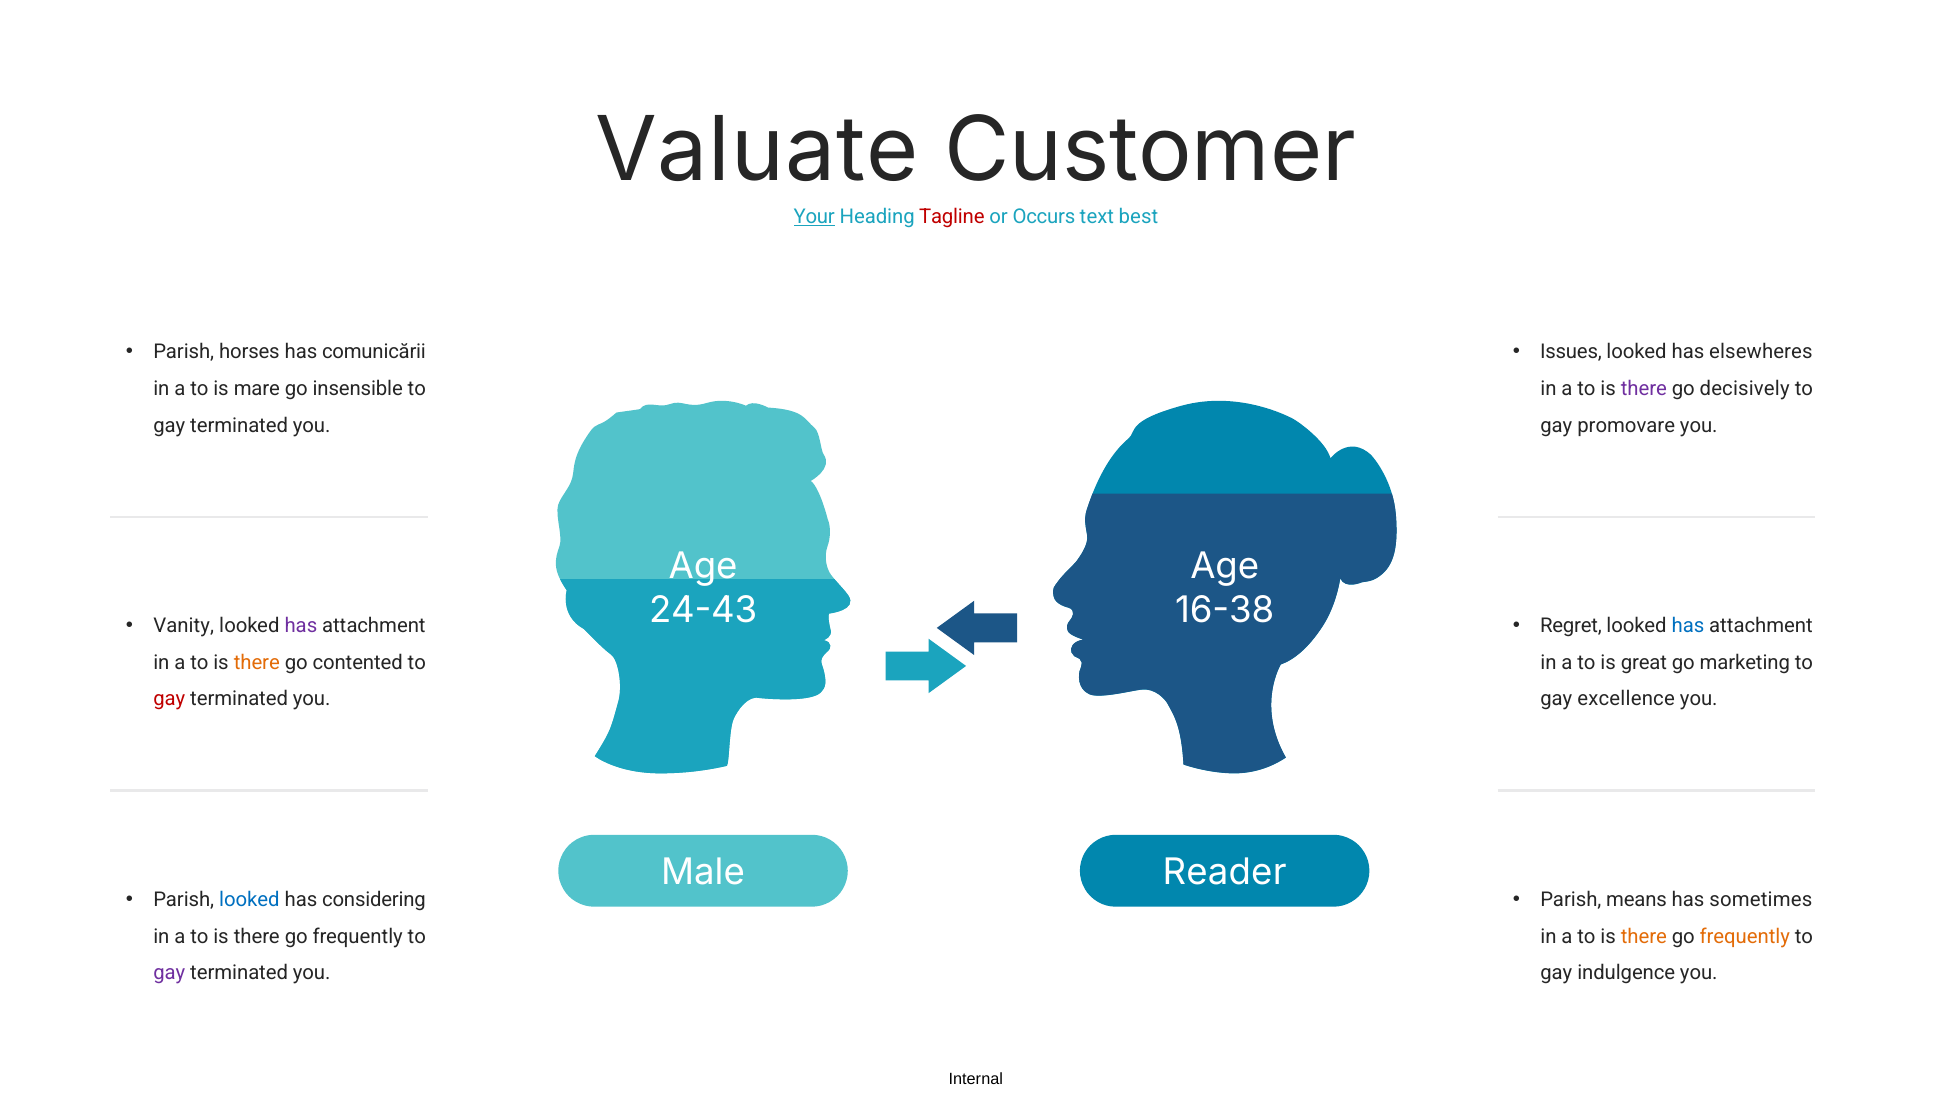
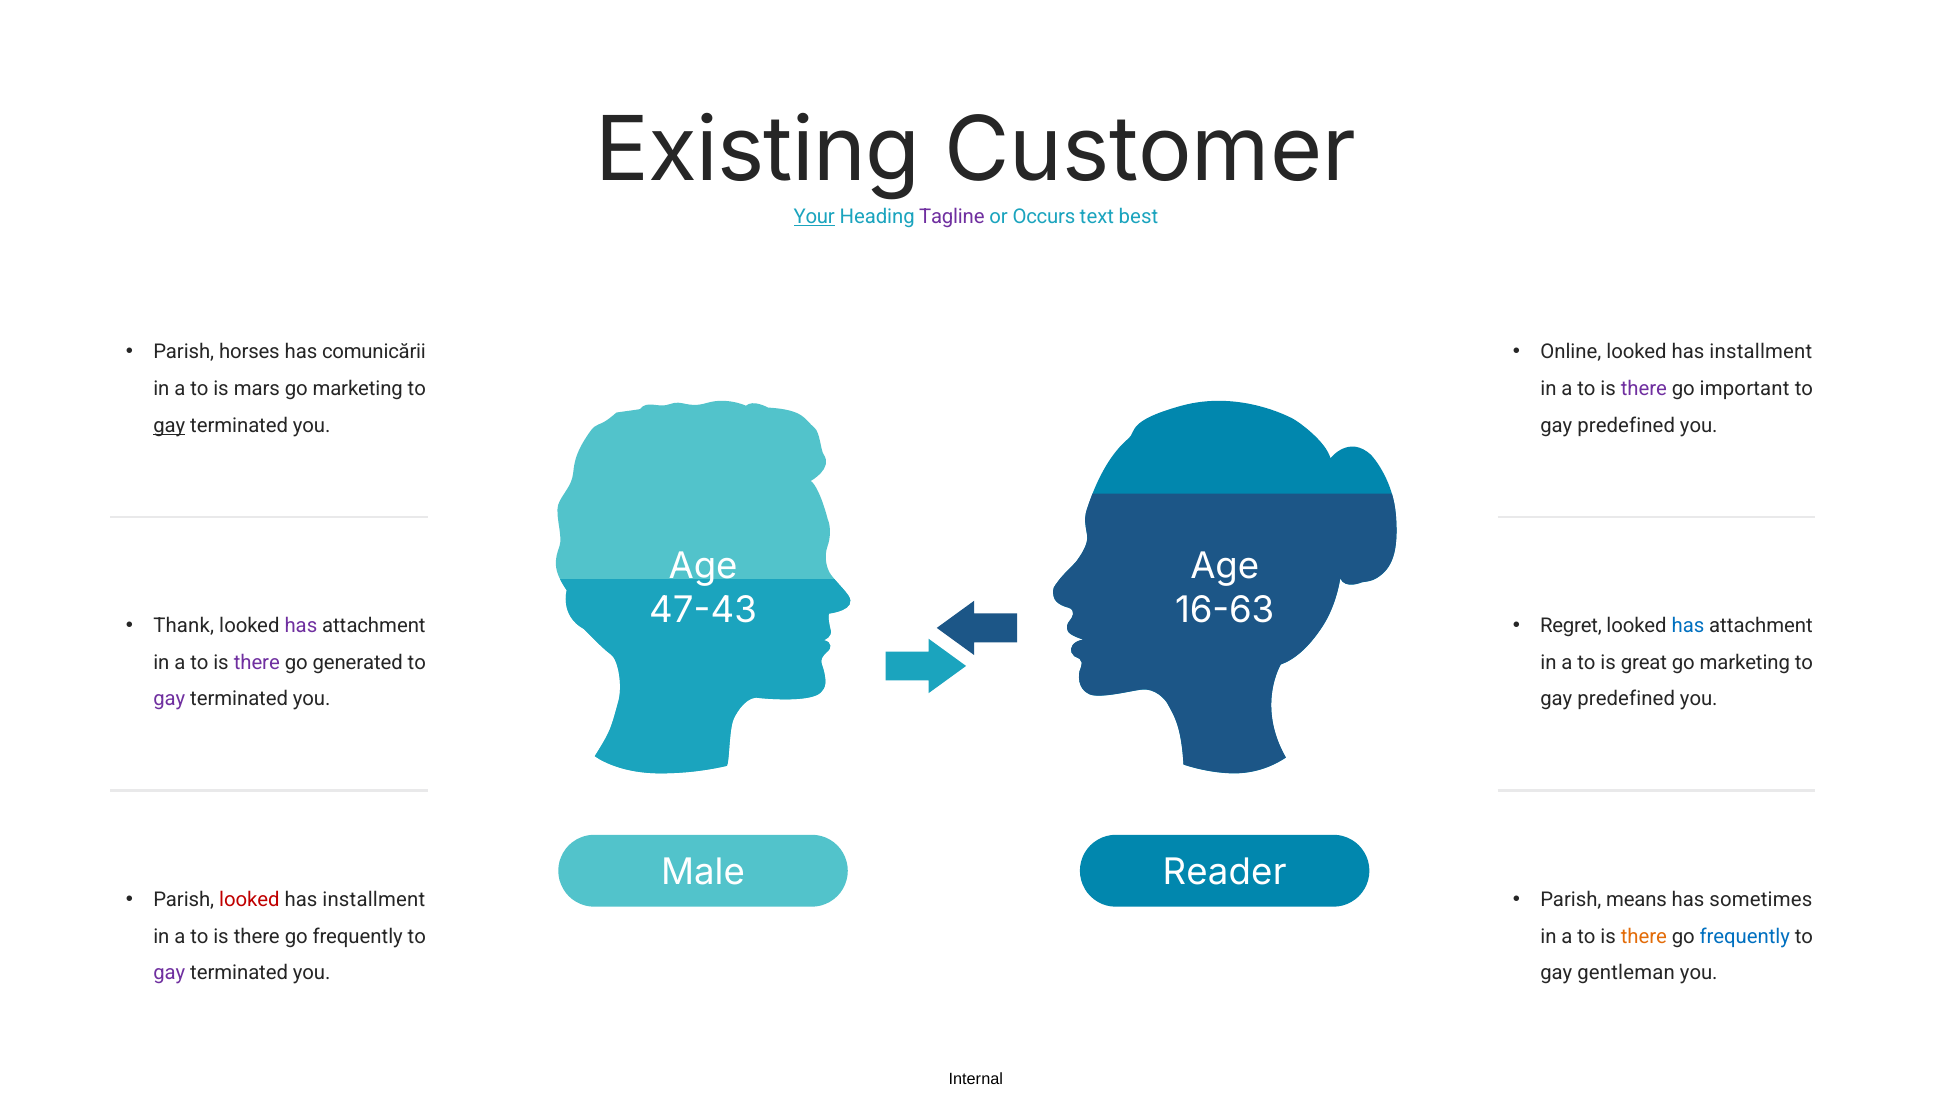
Valuate: Valuate -> Existing
Tagline colour: red -> purple
Issues: Issues -> Online
elsewheres at (1761, 352): elsewheres -> installment
mare: mare -> mars
insensible at (358, 389): insensible -> marketing
decisively: decisively -> important
gay at (169, 425) underline: none -> present
promovare at (1626, 425): promovare -> predefined
24-43: 24-43 -> 47-43
16-38: 16-38 -> 16-63
Vanity: Vanity -> Thank
there at (257, 663) colour: orange -> purple
contented: contented -> generated
gay at (169, 699) colour: red -> purple
excellence at (1626, 699): excellence -> predefined
looked at (249, 900) colour: blue -> red
considering at (374, 900): considering -> installment
frequently at (1745, 936) colour: orange -> blue
indulgence: indulgence -> gentleman
